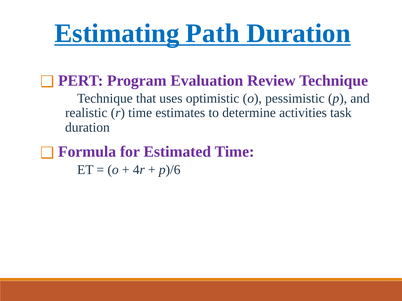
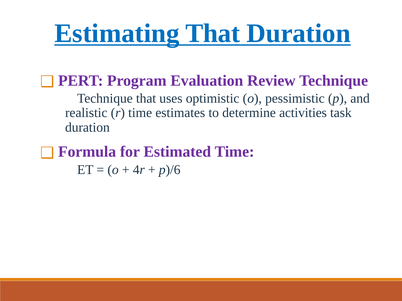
Estimating Path: Path -> That
